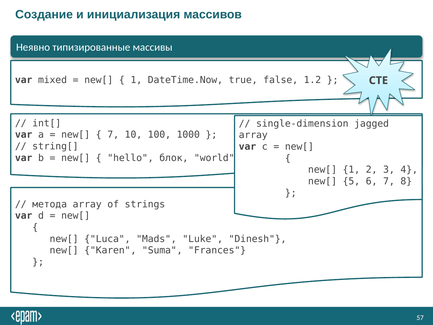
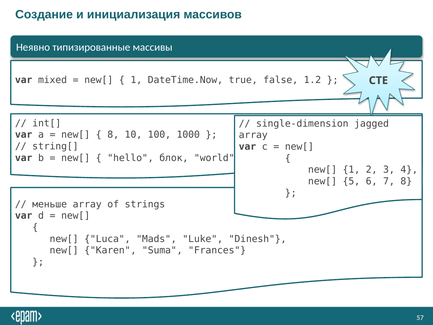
7 at (113, 135): 7 -> 8
метода: метода -> меньше
